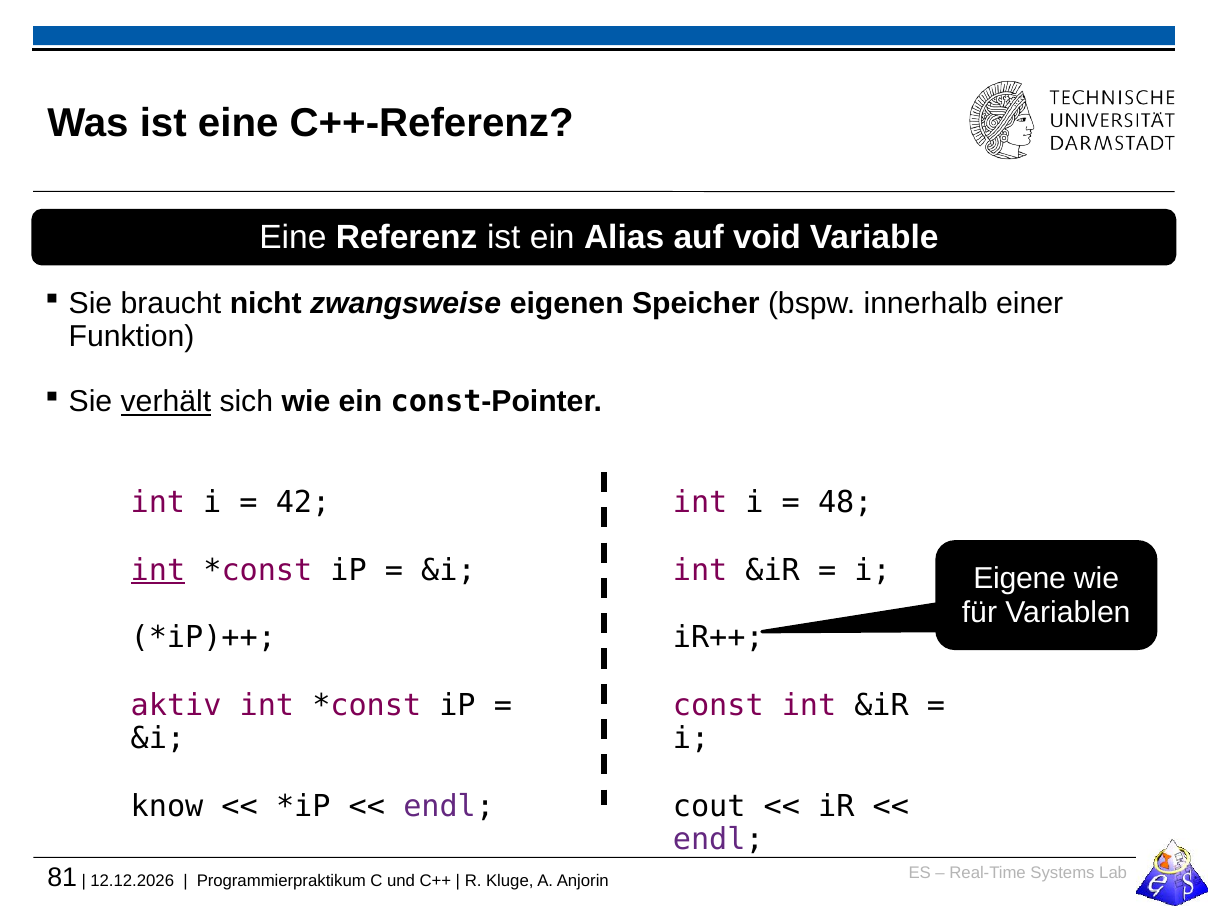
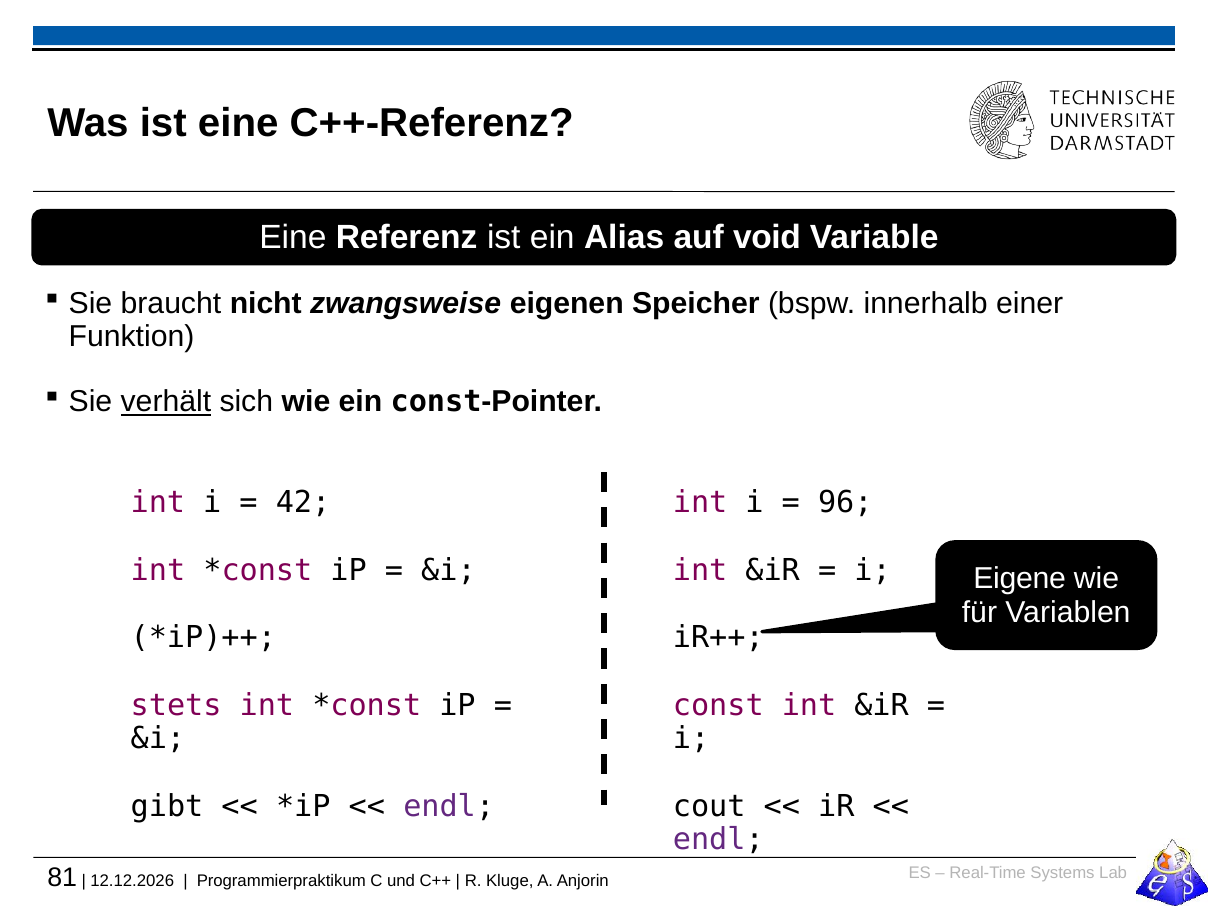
48: 48 -> 96
int at (158, 570) underline: present -> none
aktiv: aktiv -> stets
know: know -> gibt
